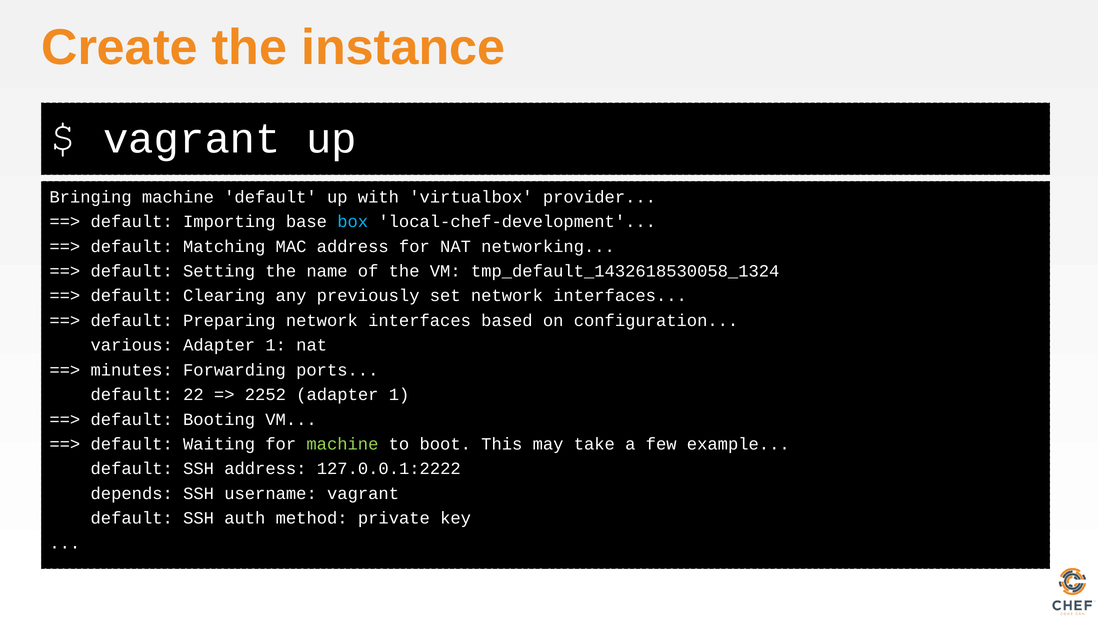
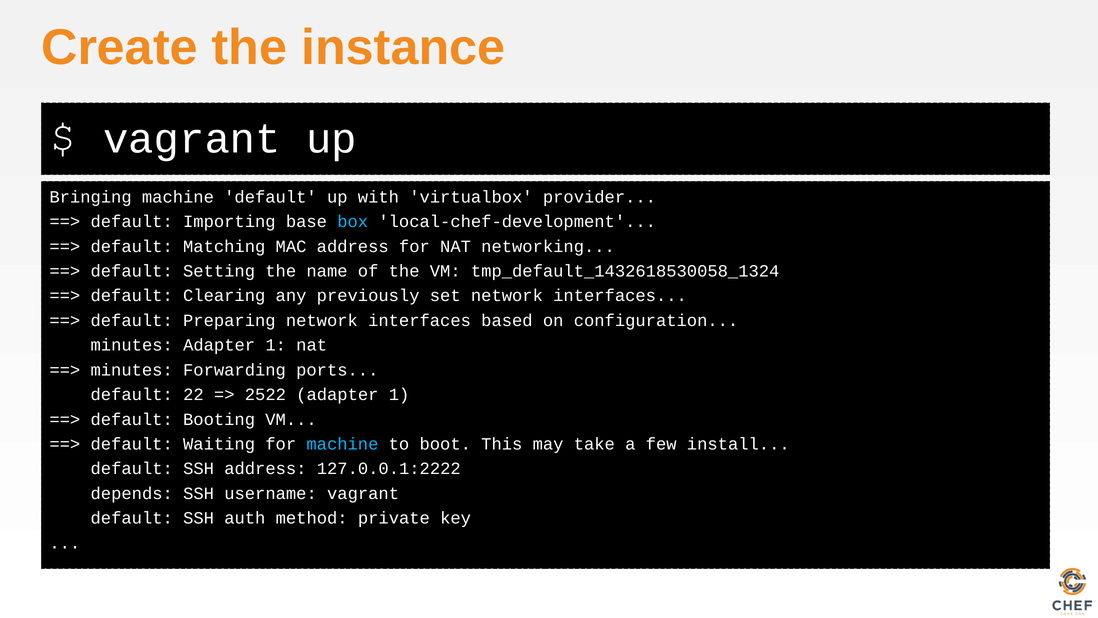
various at (132, 345): various -> minutes
2252: 2252 -> 2522
machine at (342, 444) colour: light green -> light blue
example: example -> install
